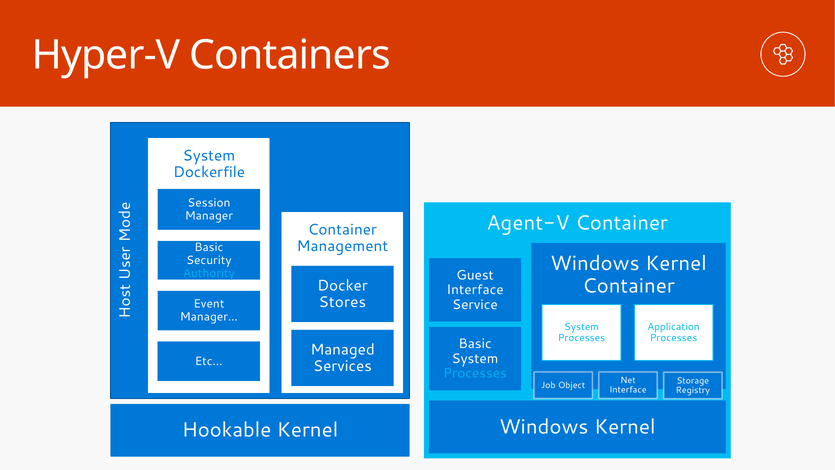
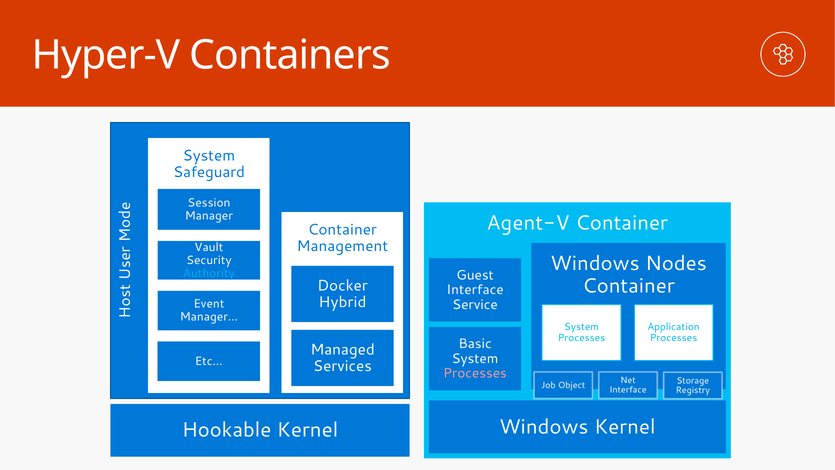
Dockerfile: Dockerfile -> Safeguard
Basic at (209, 247): Basic -> Vault
Kernel at (676, 264): Kernel -> Nodes
Stores: Stores -> Hybrid
Processes at (475, 373) colour: light blue -> pink
